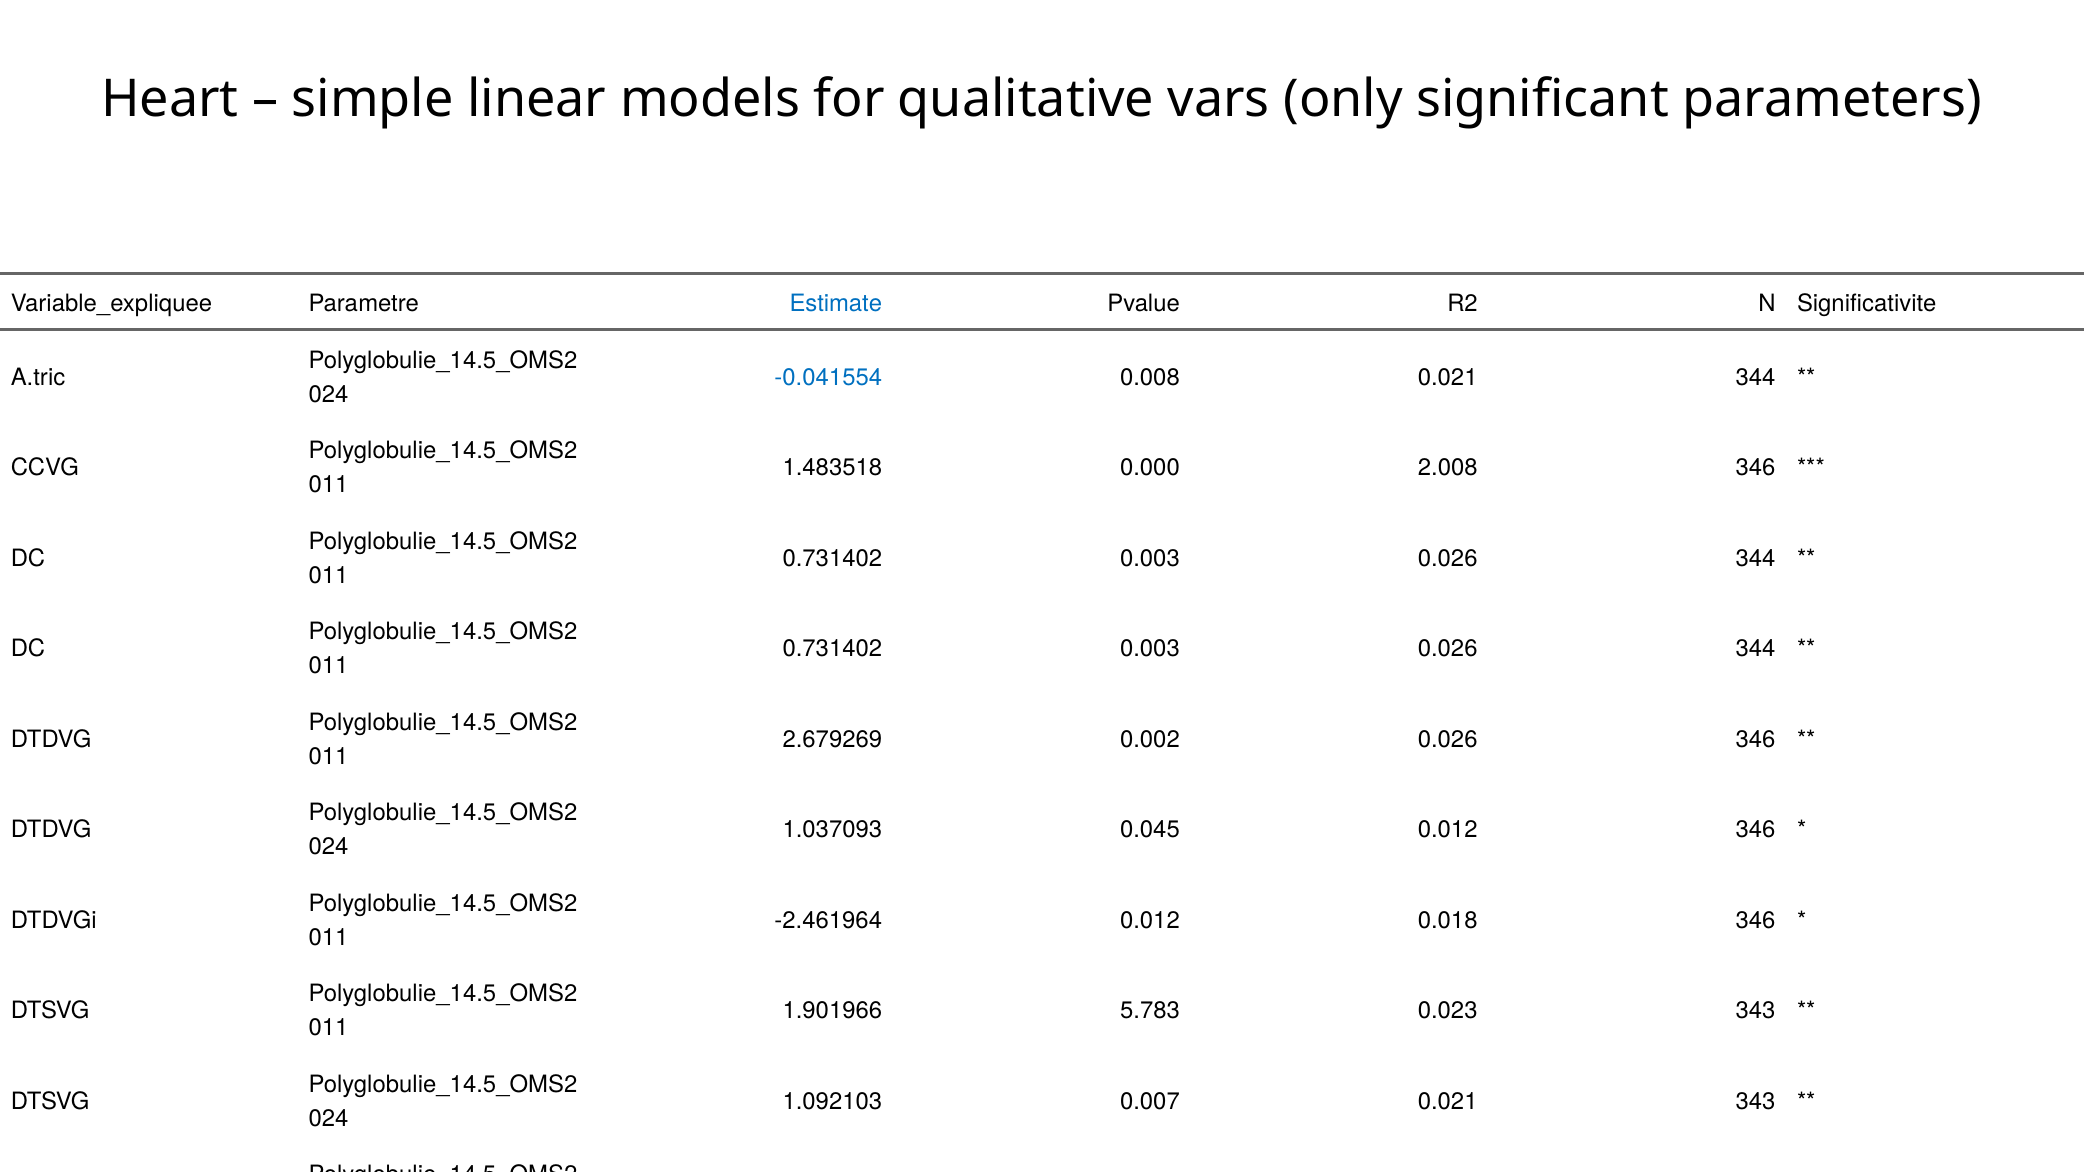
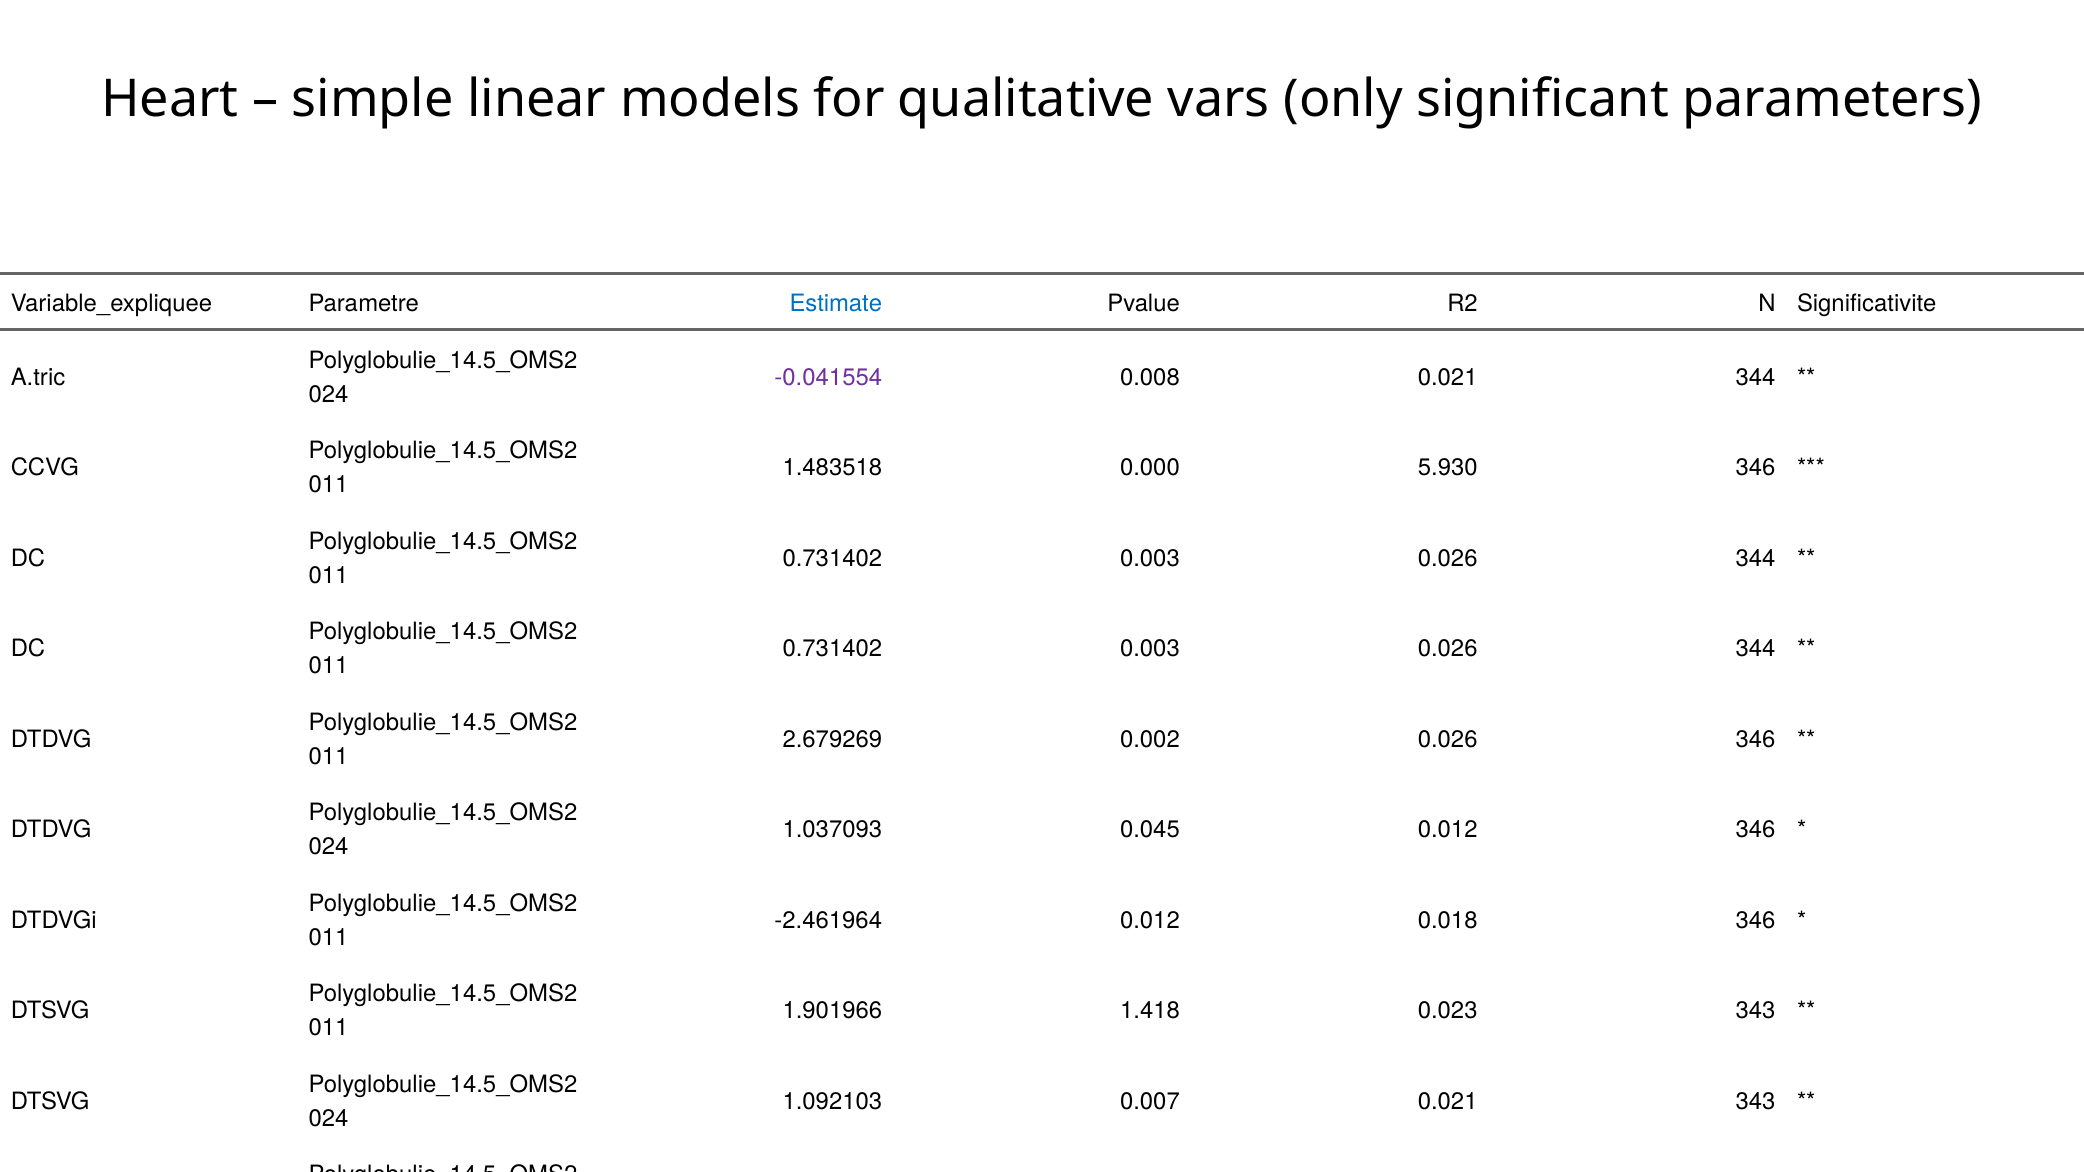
-0.041554 colour: blue -> purple
2.008: 2.008 -> 5.930
5.783: 5.783 -> 1.418
